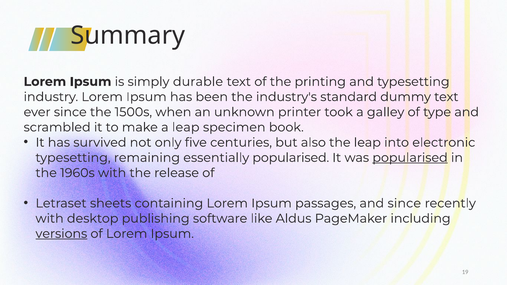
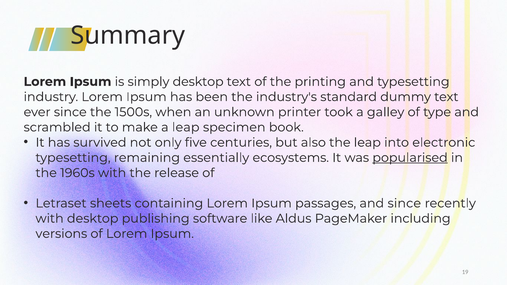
simply durable: durable -> desktop
essentially popularised: popularised -> ecosystems
versions underline: present -> none
